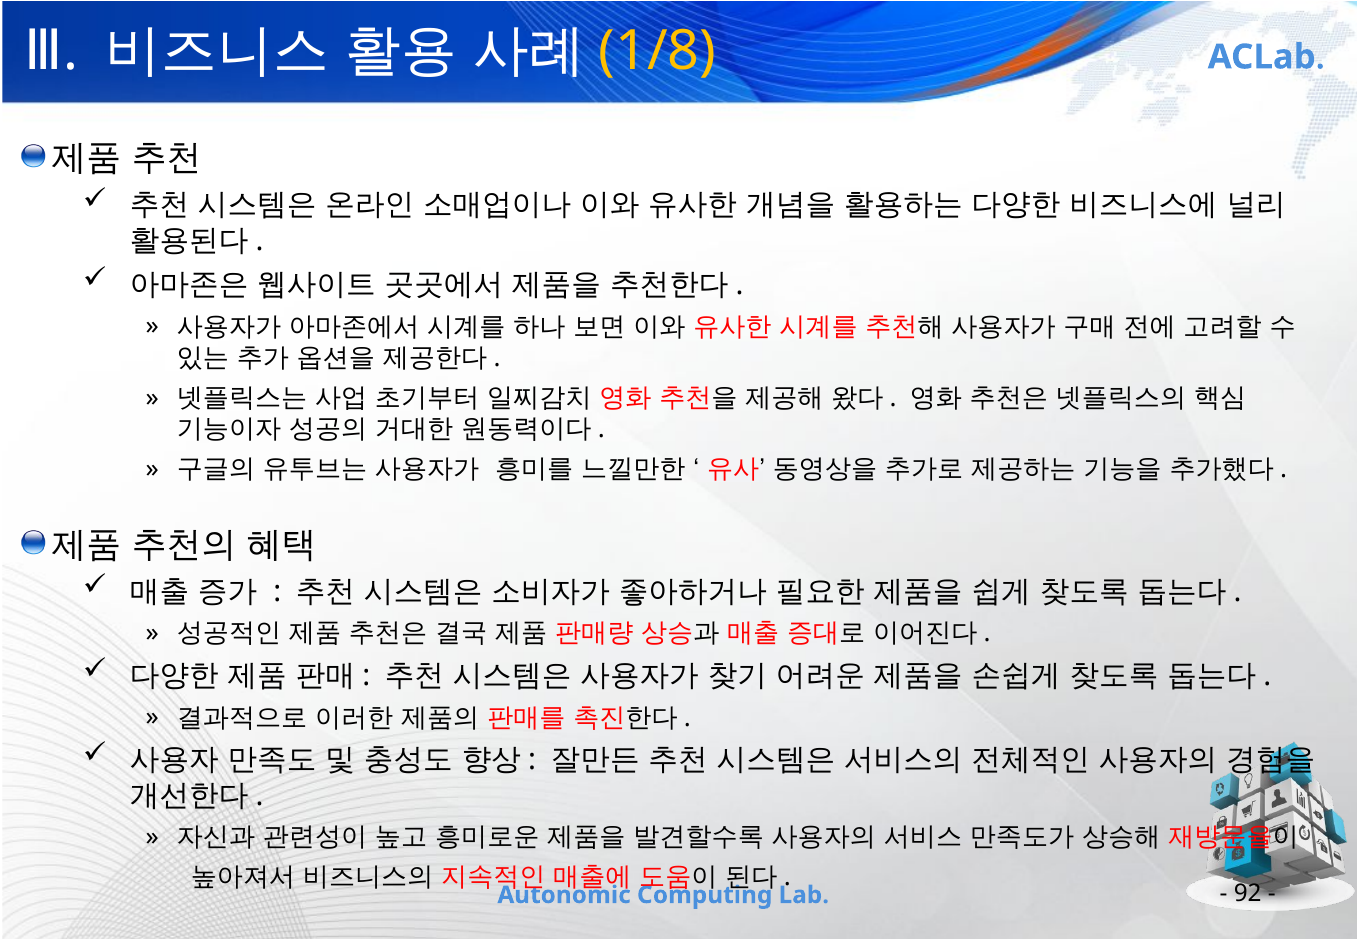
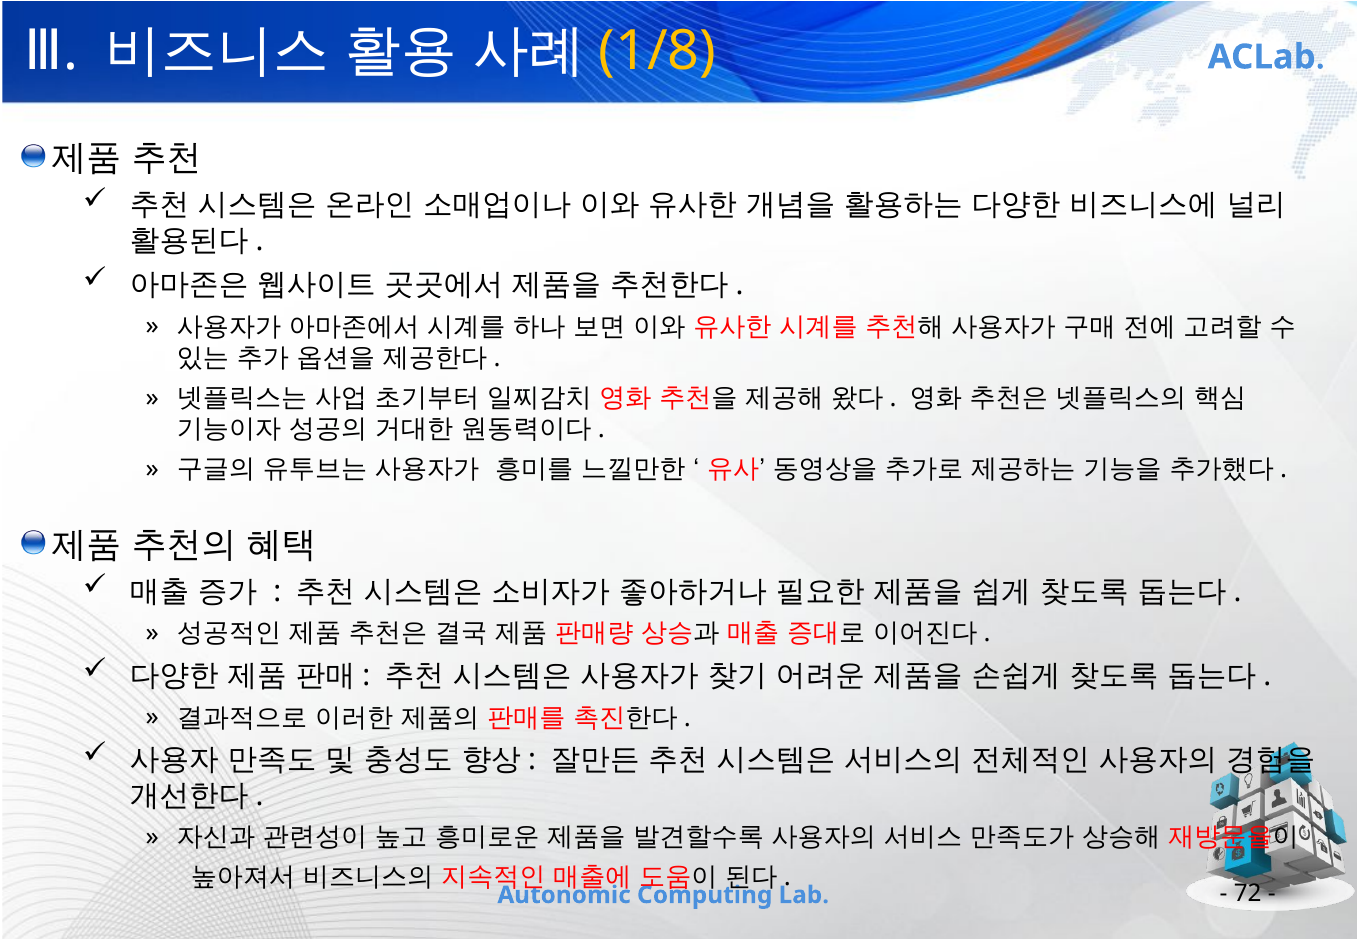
92: 92 -> 72
